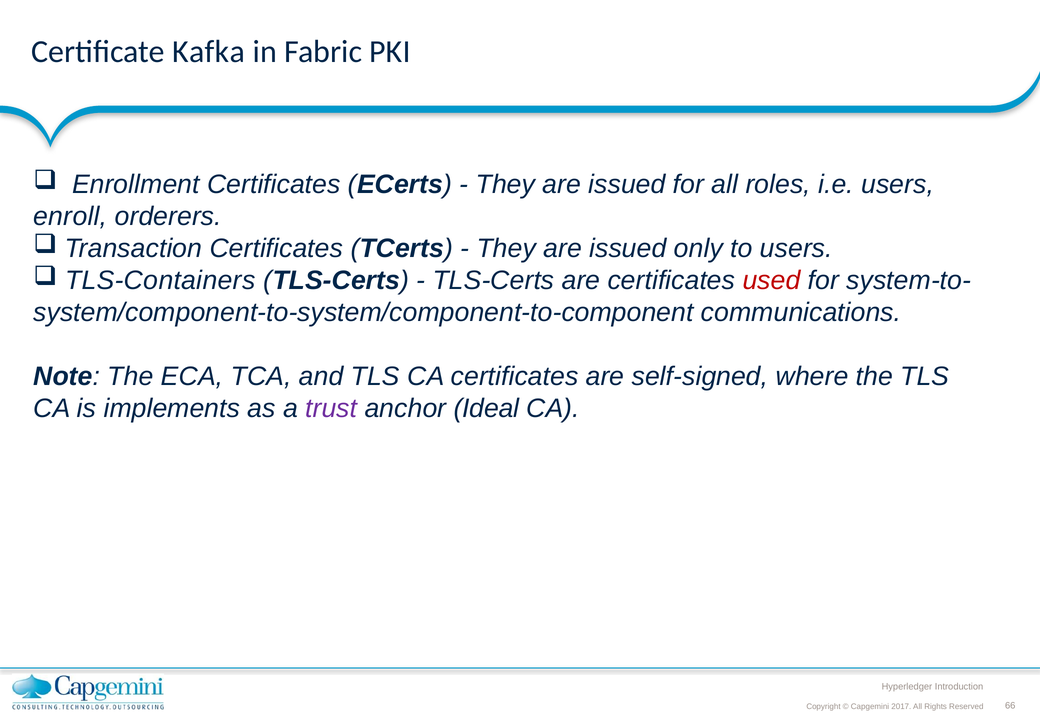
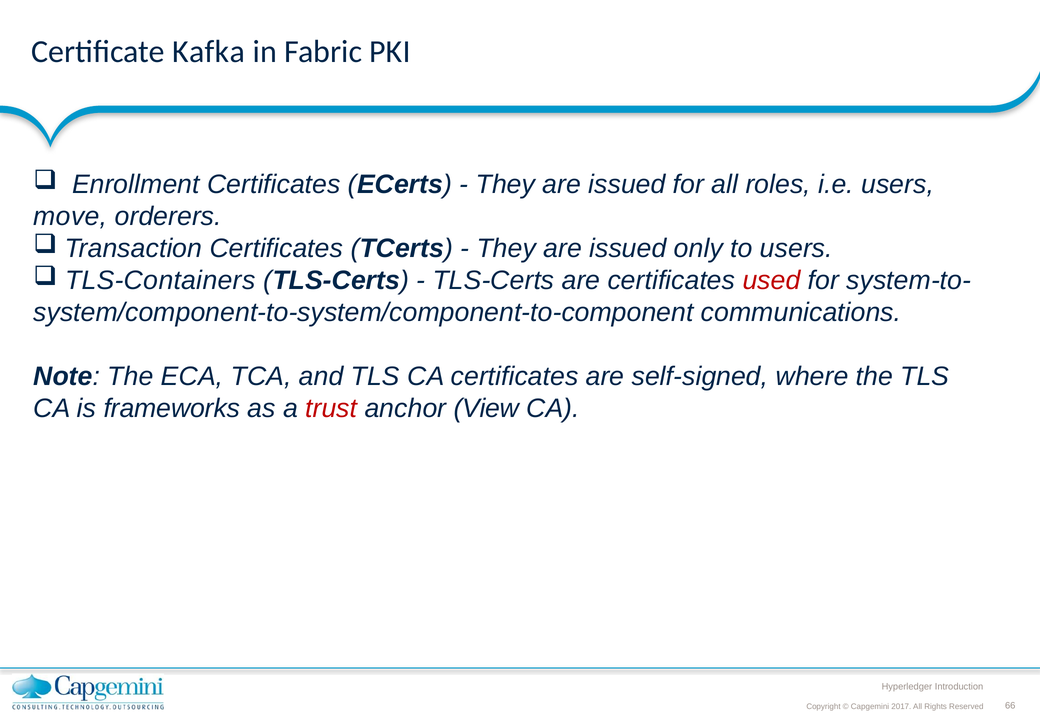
enroll: enroll -> move
implements: implements -> frameworks
trust colour: purple -> red
Ideal: Ideal -> View
